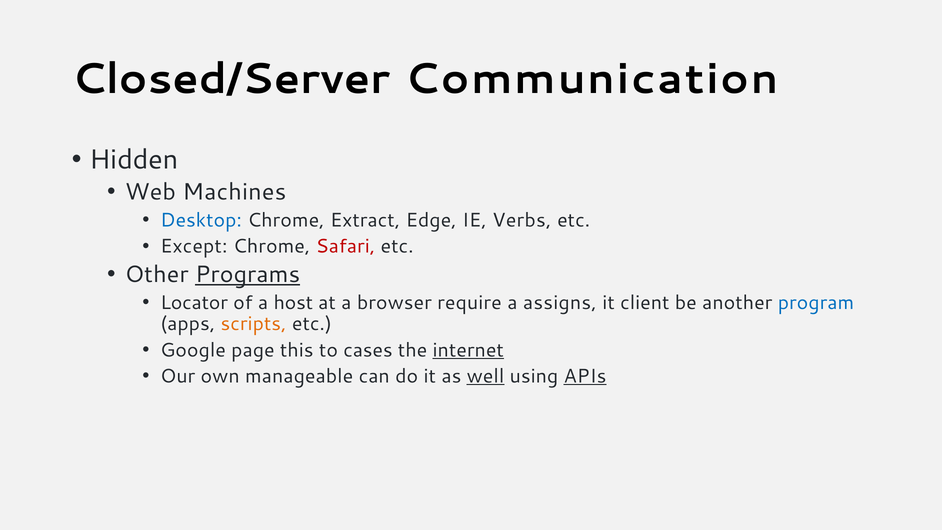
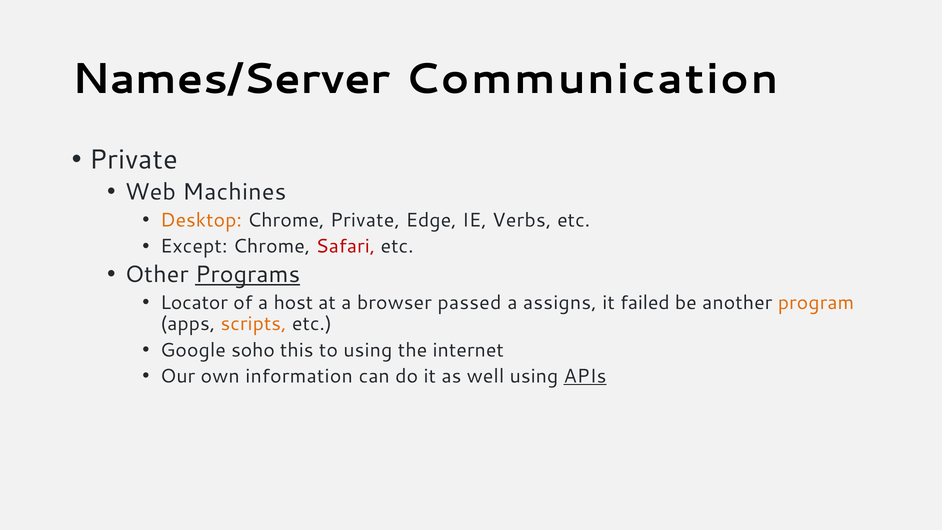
Closed/Server: Closed/Server -> Names/Server
Hidden at (134, 160): Hidden -> Private
Desktop colour: blue -> orange
Chrome Extract: Extract -> Private
require: require -> passed
client: client -> failed
program colour: blue -> orange
page: page -> soho
to cases: cases -> using
internet underline: present -> none
manageable: manageable -> information
well underline: present -> none
